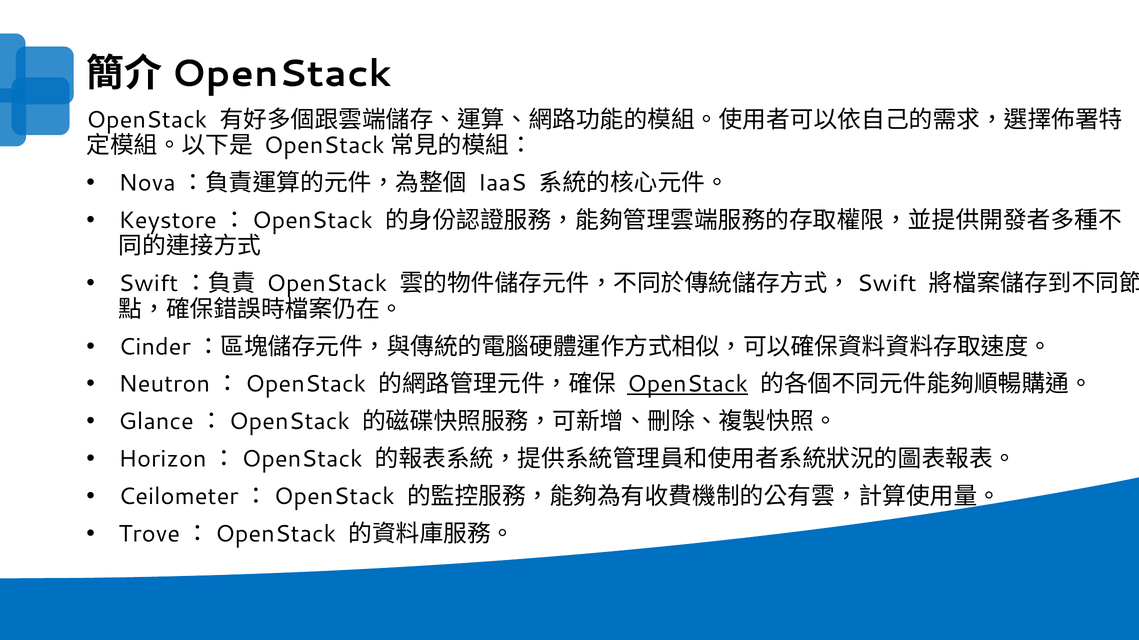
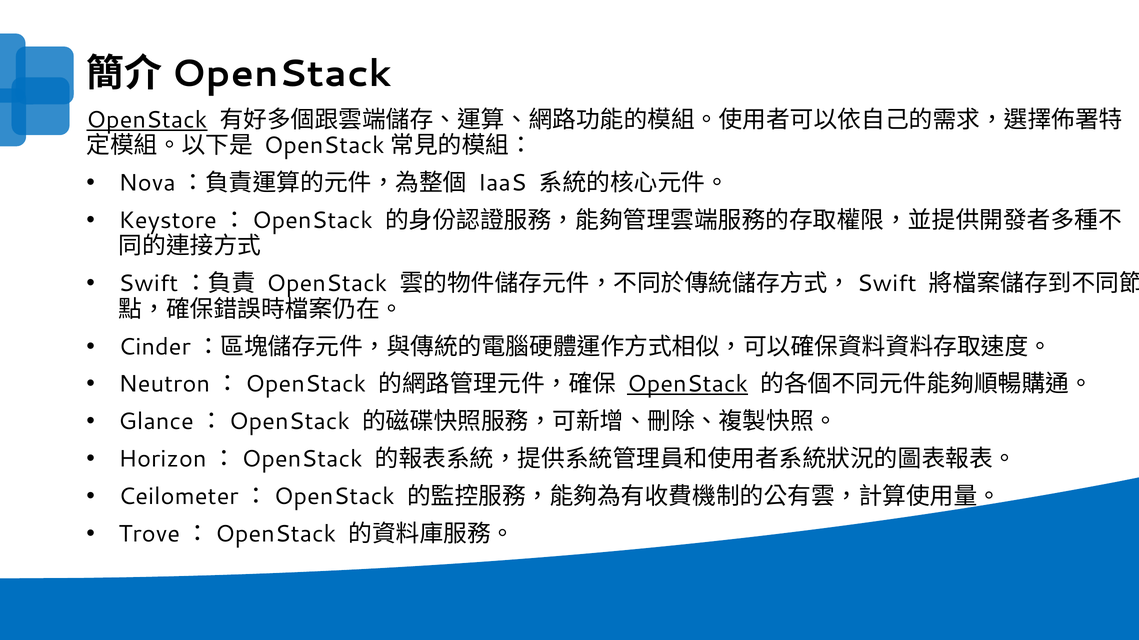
OpenStack at (147, 120) underline: none -> present
